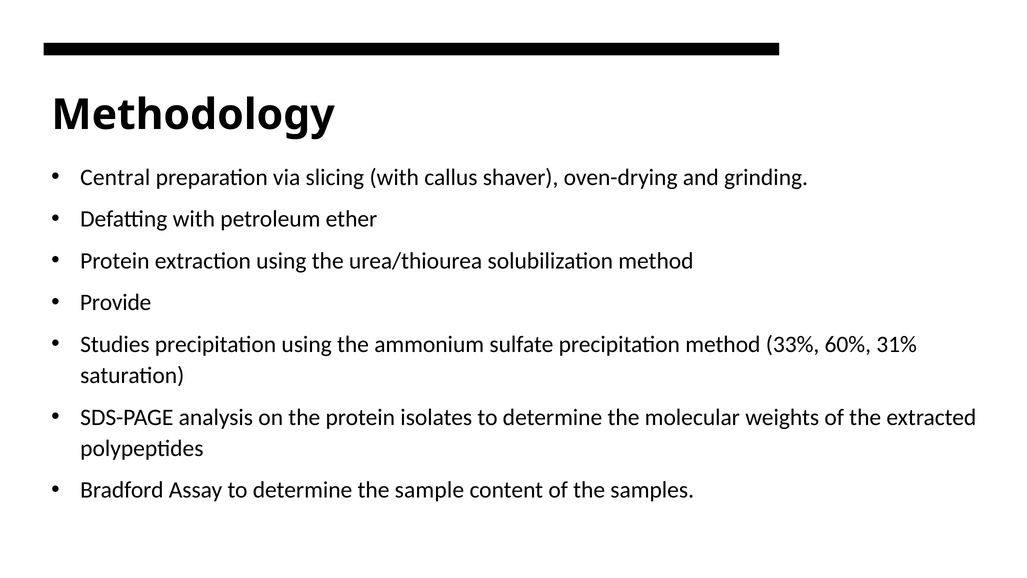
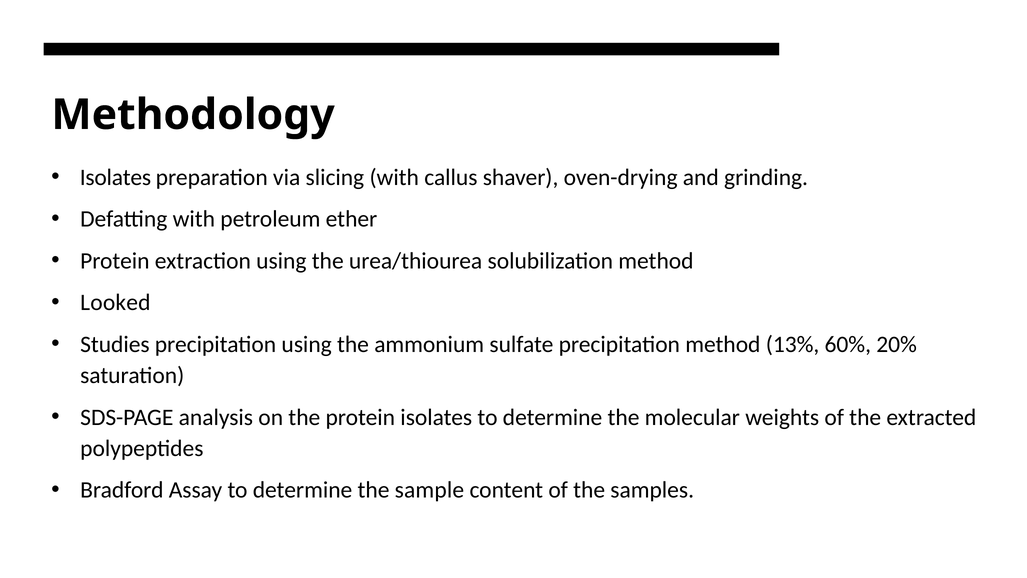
Central at (115, 177): Central -> Isolates
Provide: Provide -> Looked
33%: 33% -> 13%
31%: 31% -> 20%
